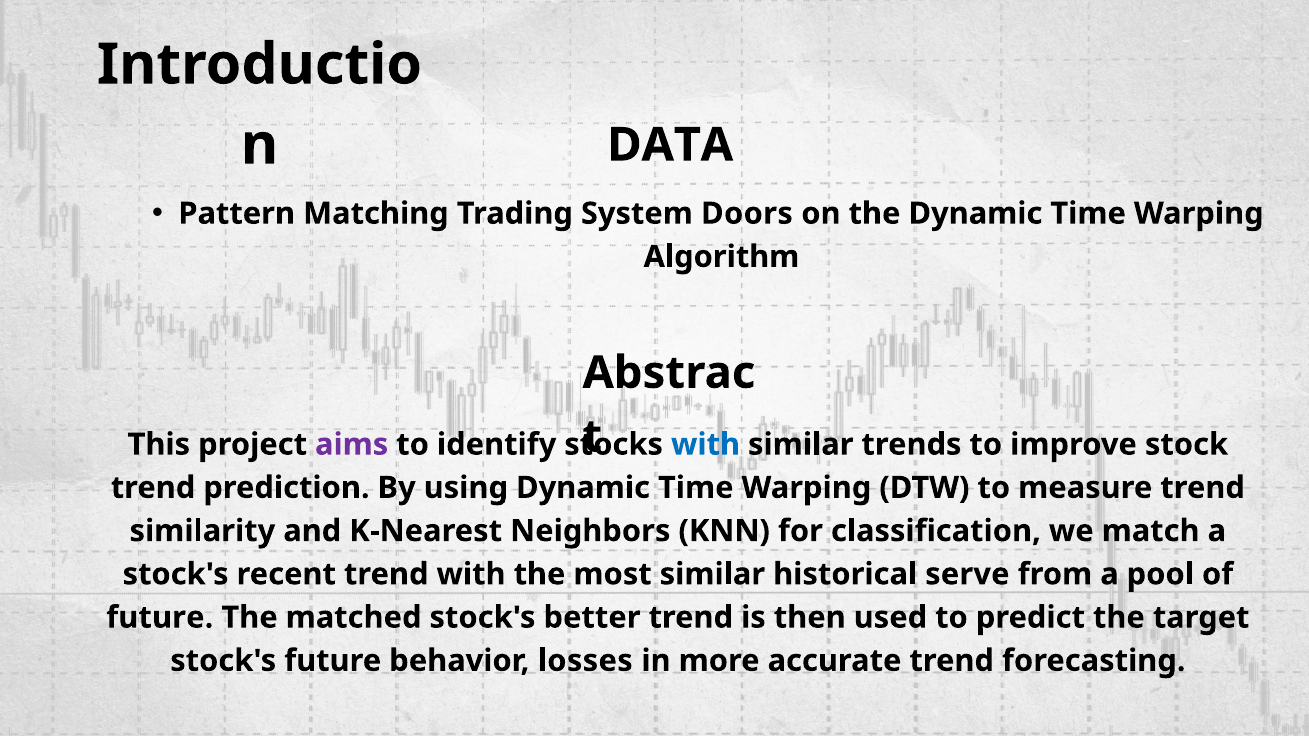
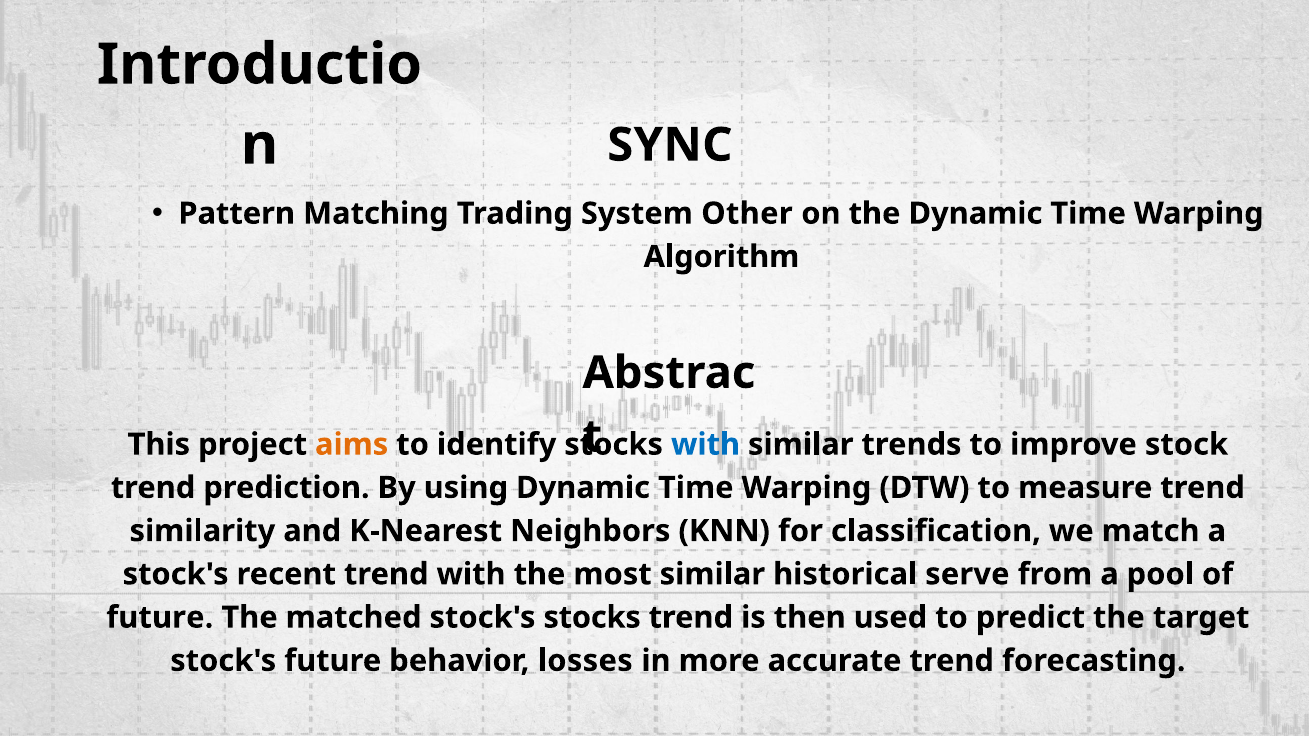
DATA: DATA -> SYNC
Doors: Doors -> Other
aims colour: purple -> orange
stock's better: better -> stocks
